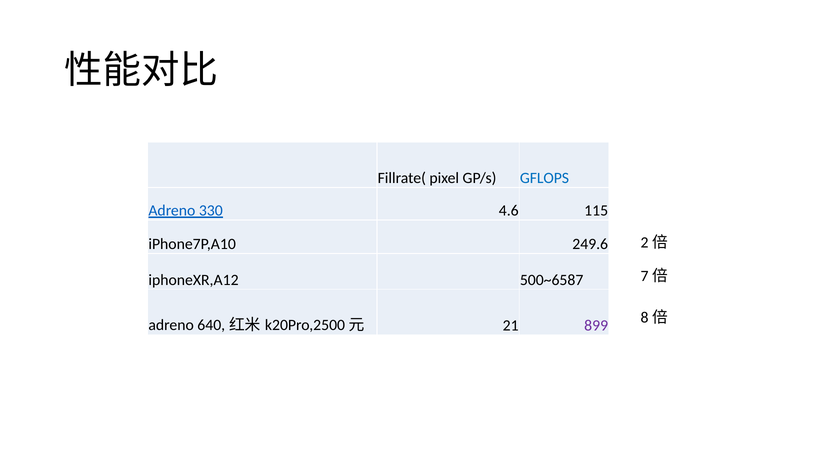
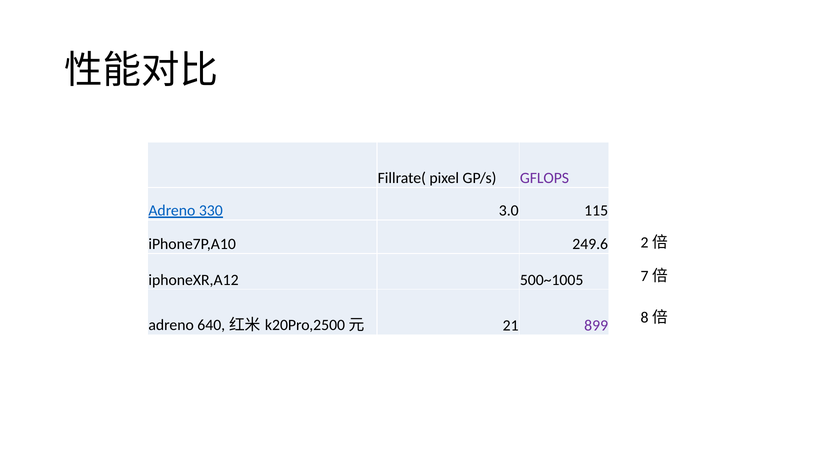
GFLOPS colour: blue -> purple
4.6: 4.6 -> 3.0
500~6587: 500~6587 -> 500~1005
